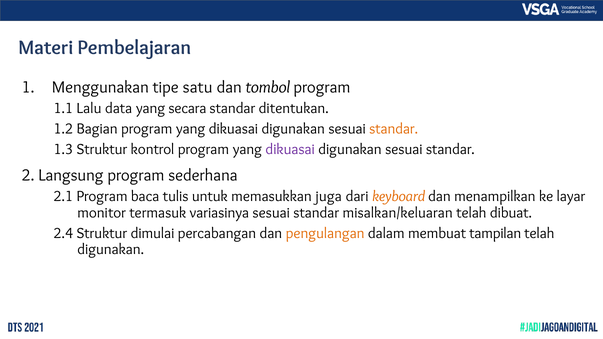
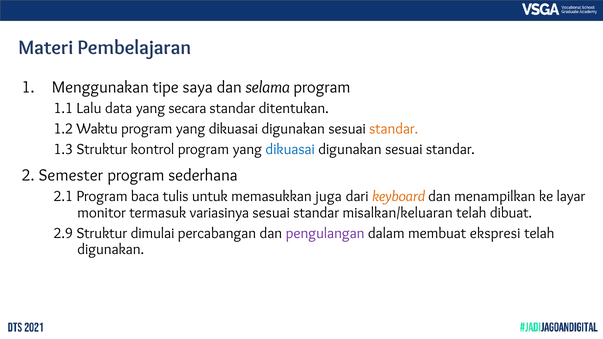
satu: satu -> saya
tombol: tombol -> selama
Bagian: Bagian -> Waktu
dikuasai at (290, 150) colour: purple -> blue
Langsung: Langsung -> Semester
2.4: 2.4 -> 2.9
pengulangan colour: orange -> purple
tampilan: tampilan -> ekspresi
